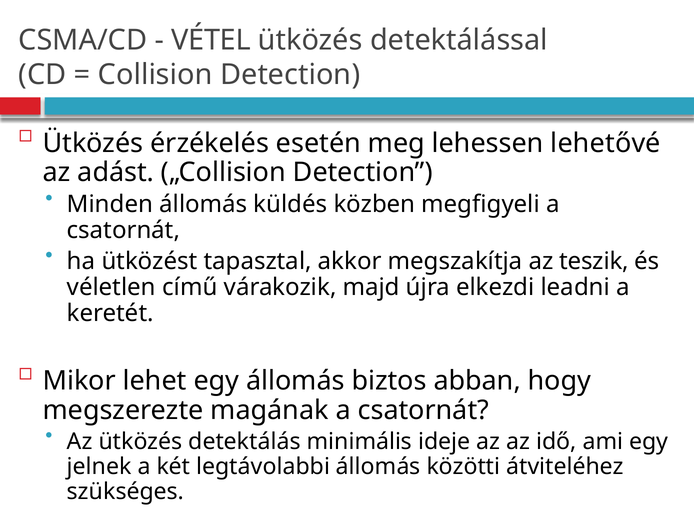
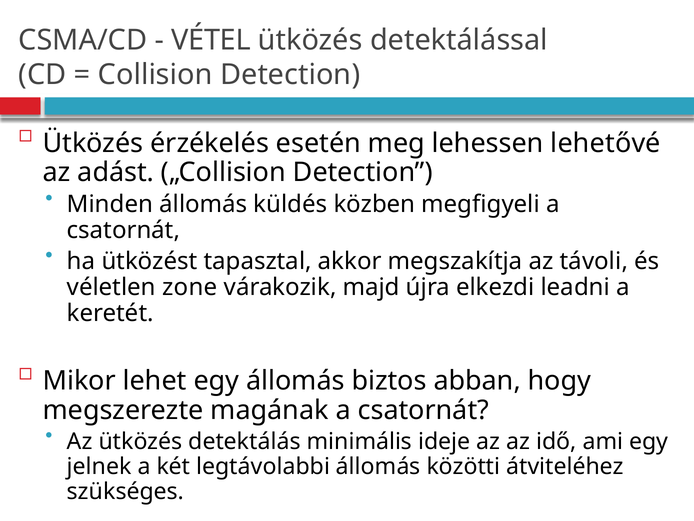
teszik: teszik -> távoli
című: című -> zone
